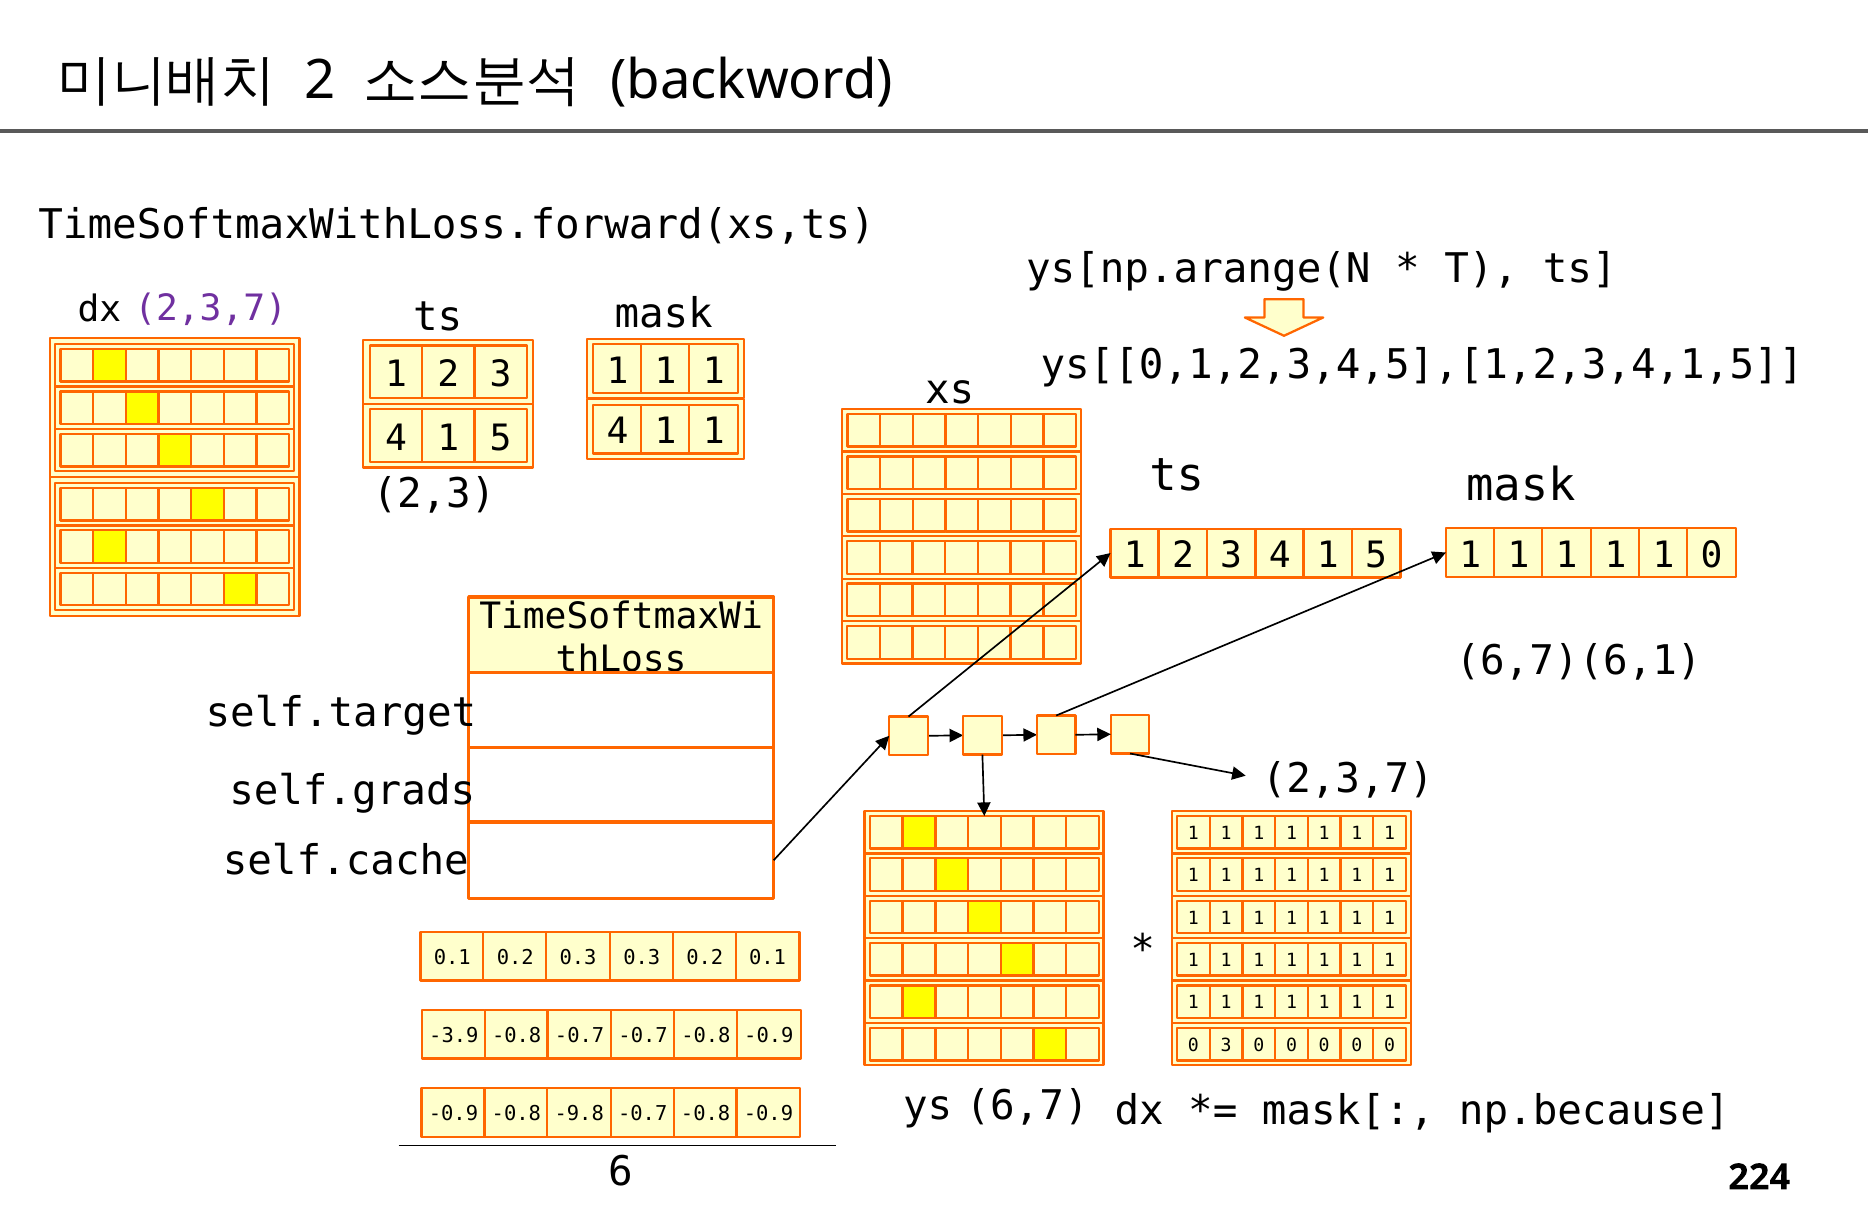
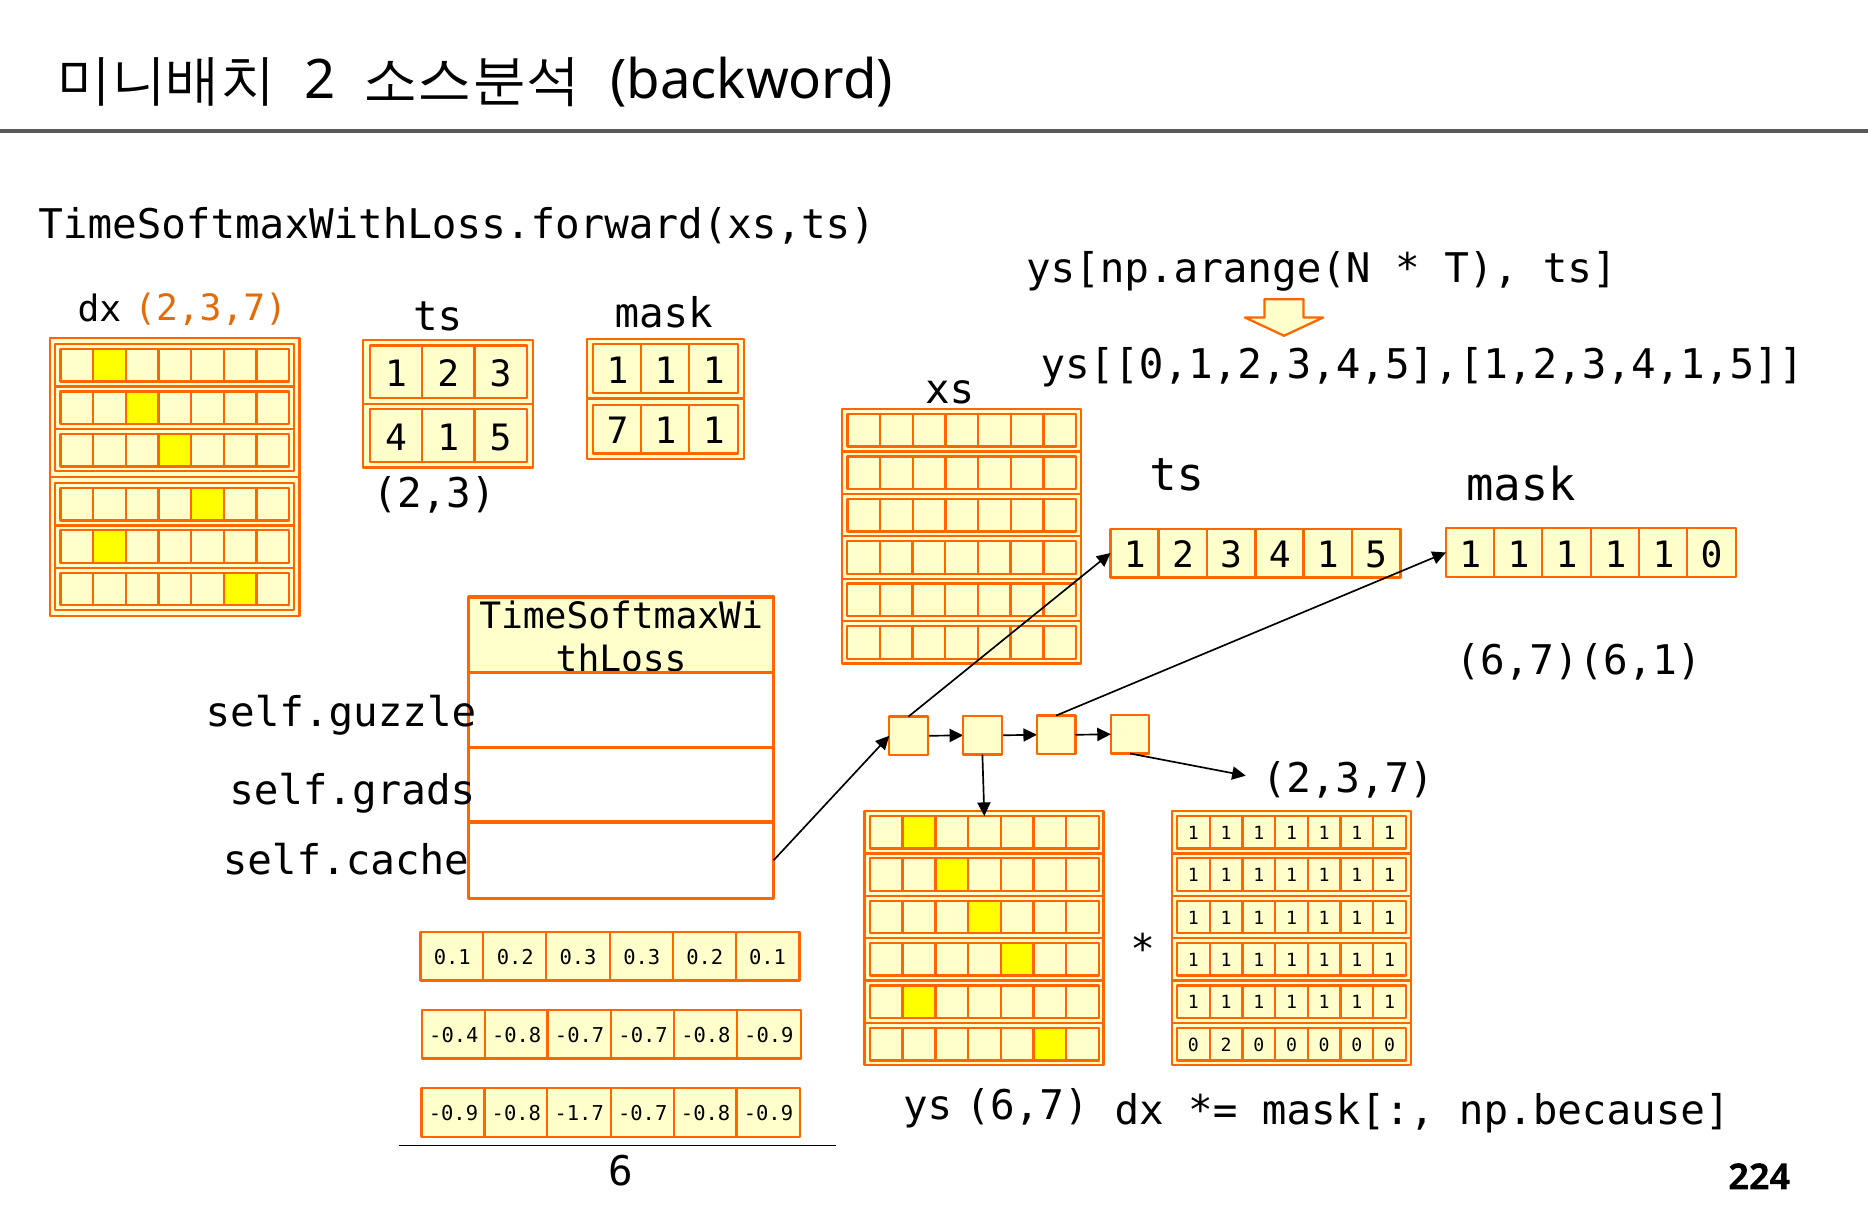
2,3,7 at (211, 308) colour: purple -> orange
5 4: 4 -> 7
self.target: self.target -> self.guzzle
-3.9: -3.9 -> -0.4
0 3: 3 -> 2
-9.8: -9.8 -> -1.7
